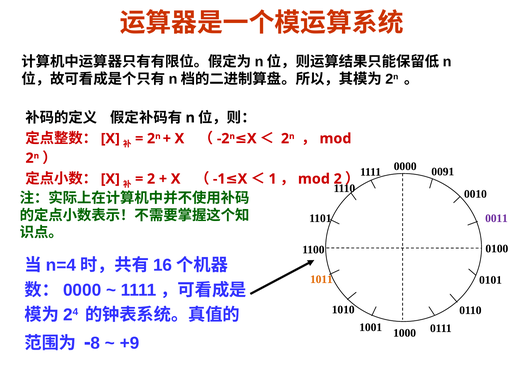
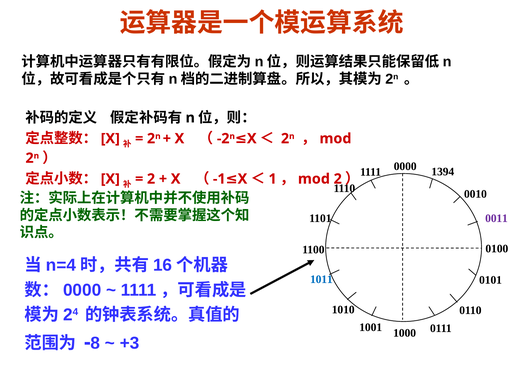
0091: 0091 -> 1394
1011 colour: orange -> blue
+9: +9 -> +3
